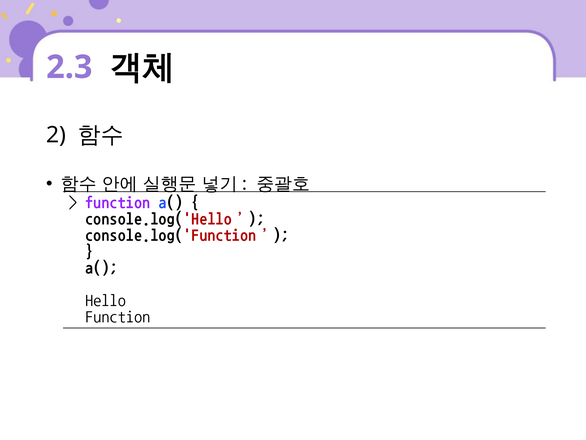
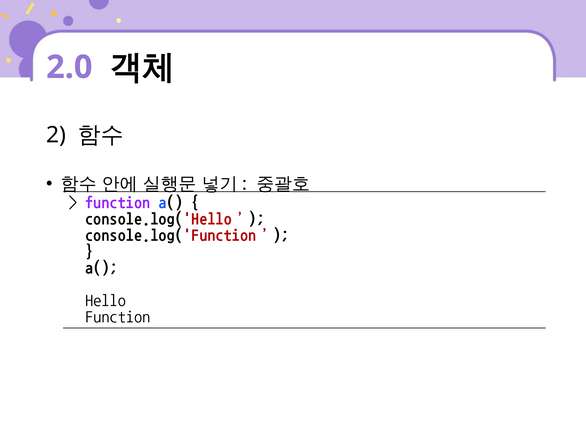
2.3: 2.3 -> 2.0
